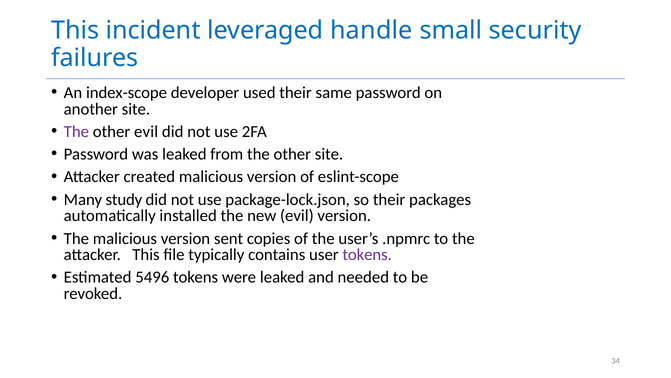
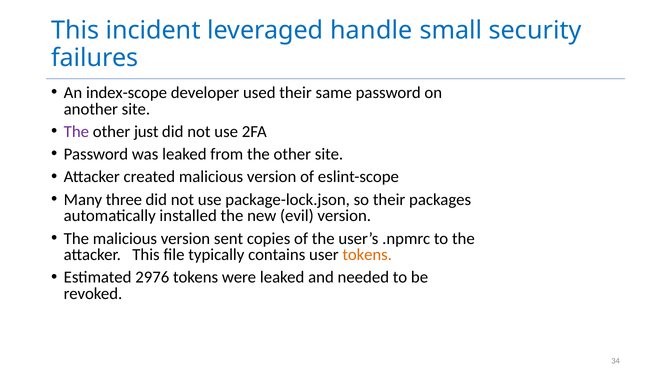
other evil: evil -> just
study: study -> three
tokens at (367, 254) colour: purple -> orange
5496: 5496 -> 2976
